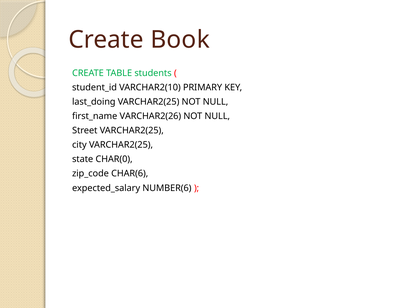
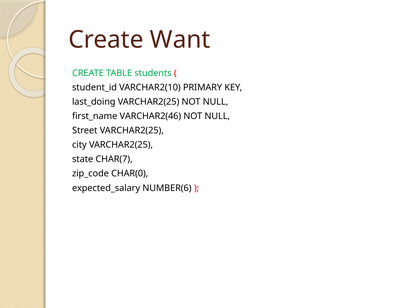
Book: Book -> Want
VARCHAR2(26: VARCHAR2(26 -> VARCHAR2(46
CHAR(0: CHAR(0 -> CHAR(7
CHAR(6: CHAR(6 -> CHAR(0
